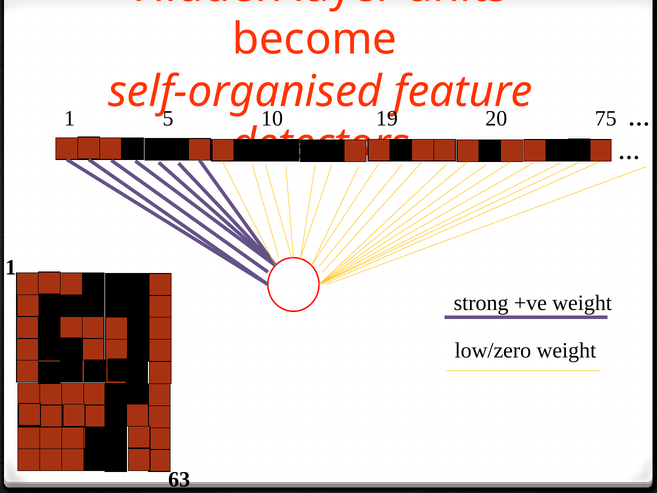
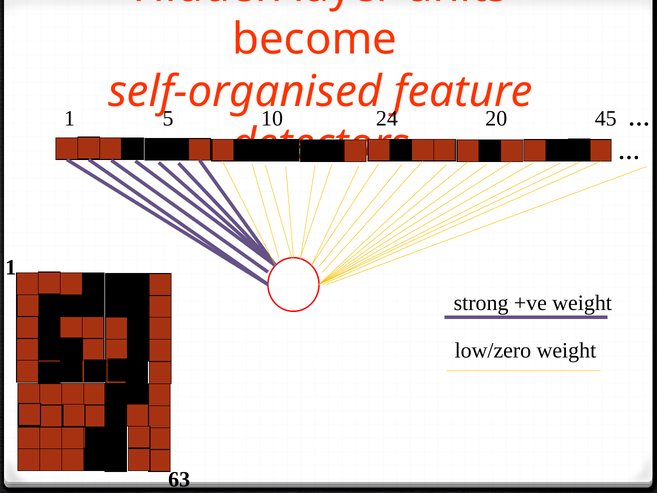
19: 19 -> 24
75: 75 -> 45
